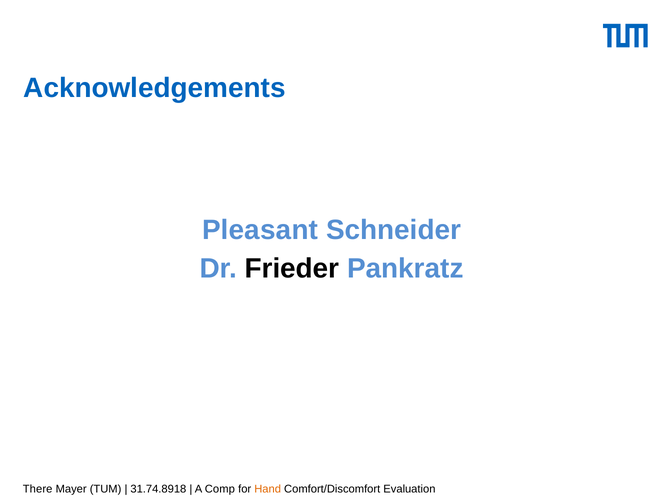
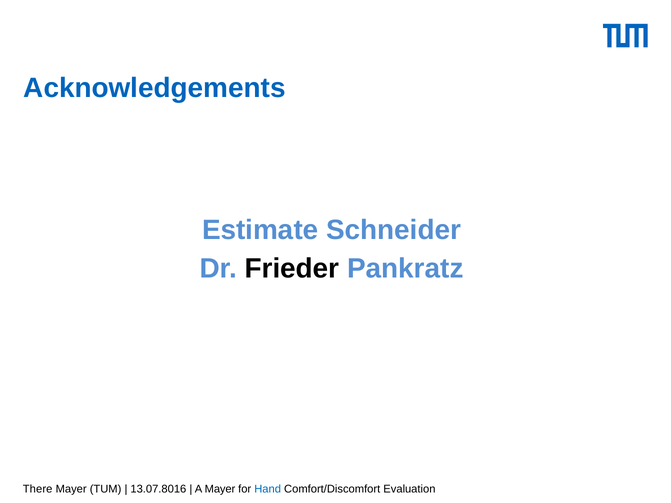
Pleasant: Pleasant -> Estimate
31.74.8918: 31.74.8918 -> 13.07.8016
A Comp: Comp -> Mayer
Hand colour: orange -> blue
